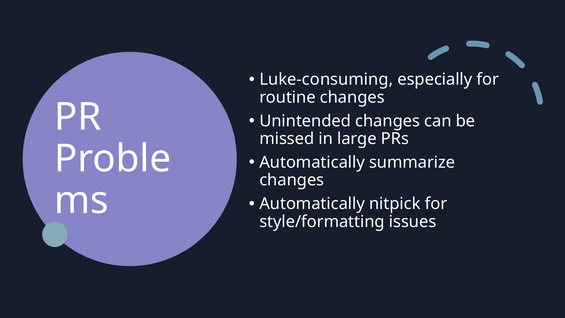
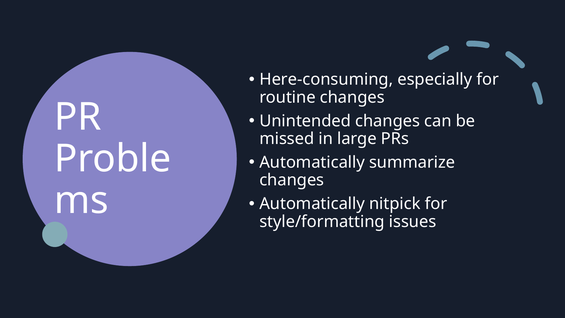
Luke-consuming: Luke-consuming -> Here-consuming
